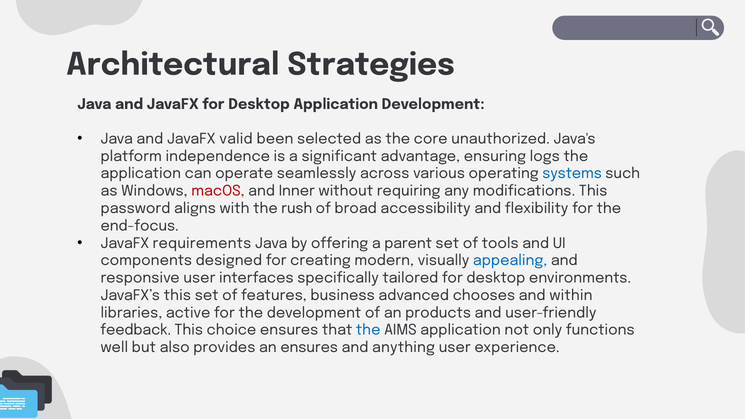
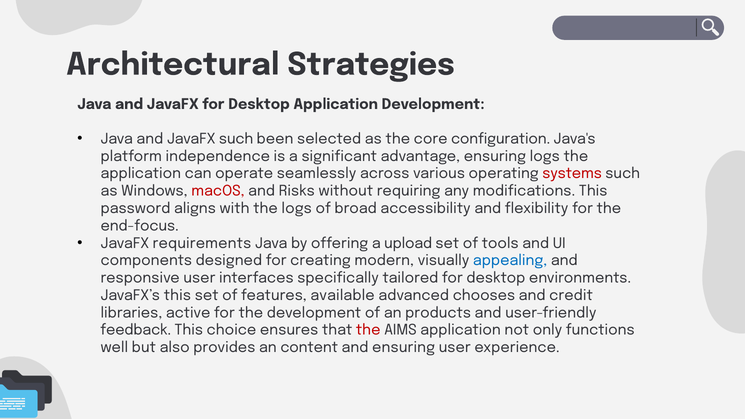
JavaFX valid: valid -> such
unauthorized: unauthorized -> configuration
systems colour: blue -> red
Inner: Inner -> Risks
the rush: rush -> logs
parent: parent -> upload
business: business -> available
within: within -> credit
the at (368, 330) colour: blue -> red
an ensures: ensures -> content
and anything: anything -> ensuring
